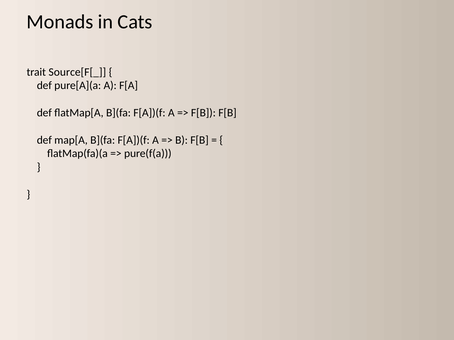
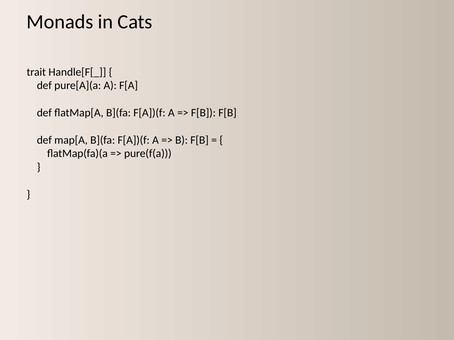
Source[F[_: Source[F[_ -> Handle[F[_
